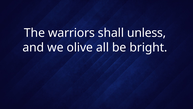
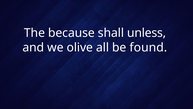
warriors: warriors -> because
bright: bright -> found
